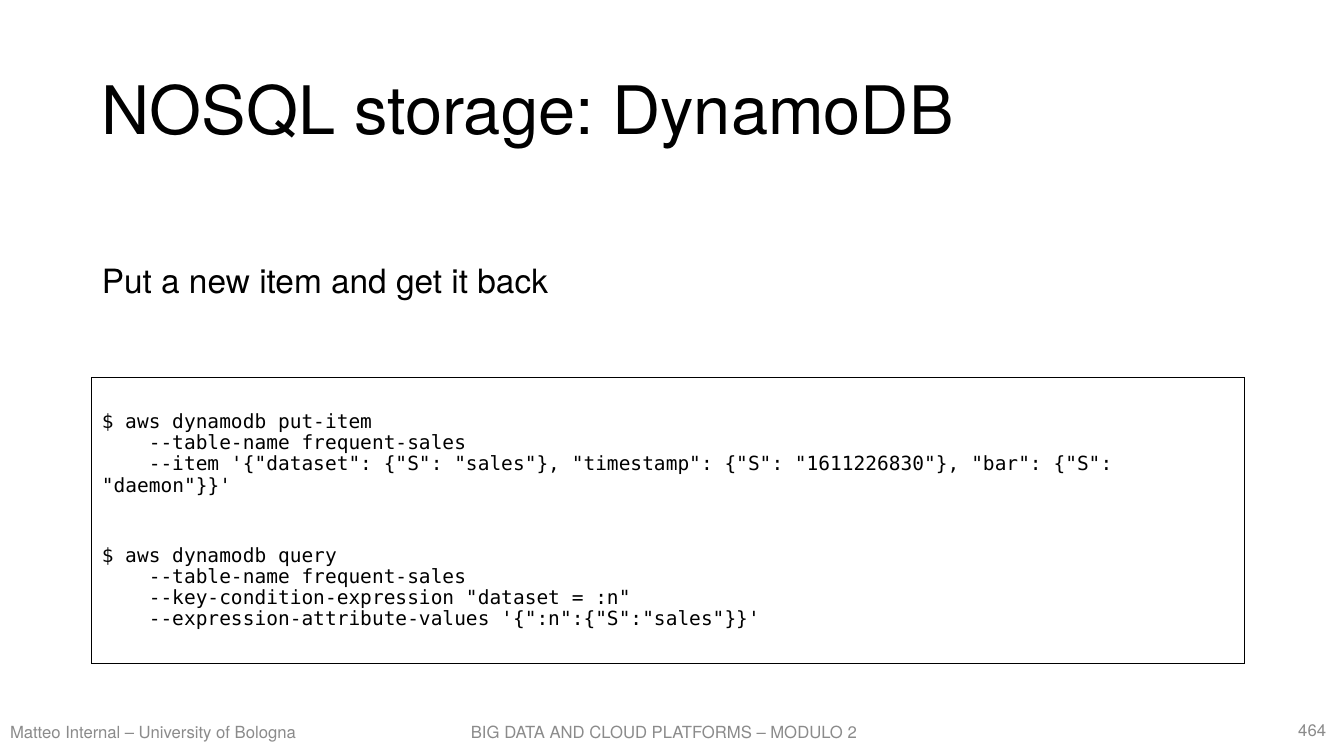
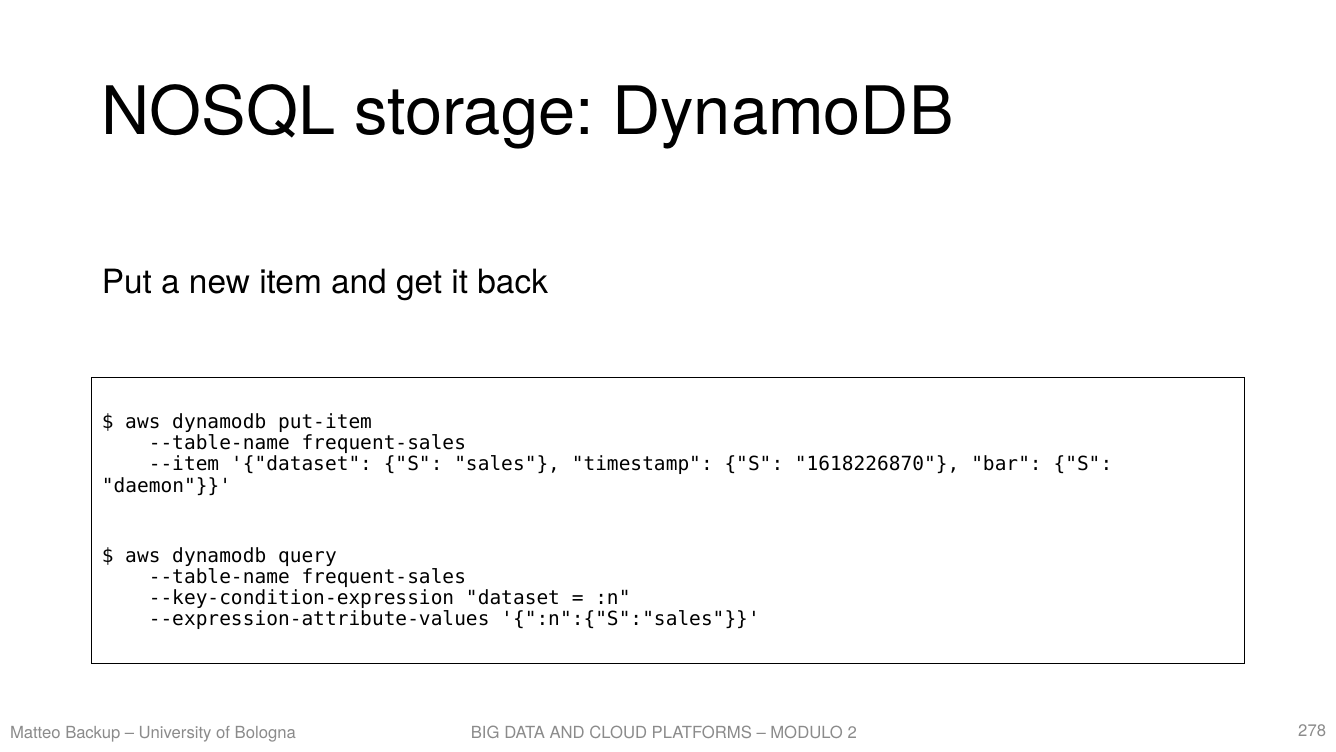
1611226830: 1611226830 -> 1618226870
Internal: Internal -> Backup
464: 464 -> 278
